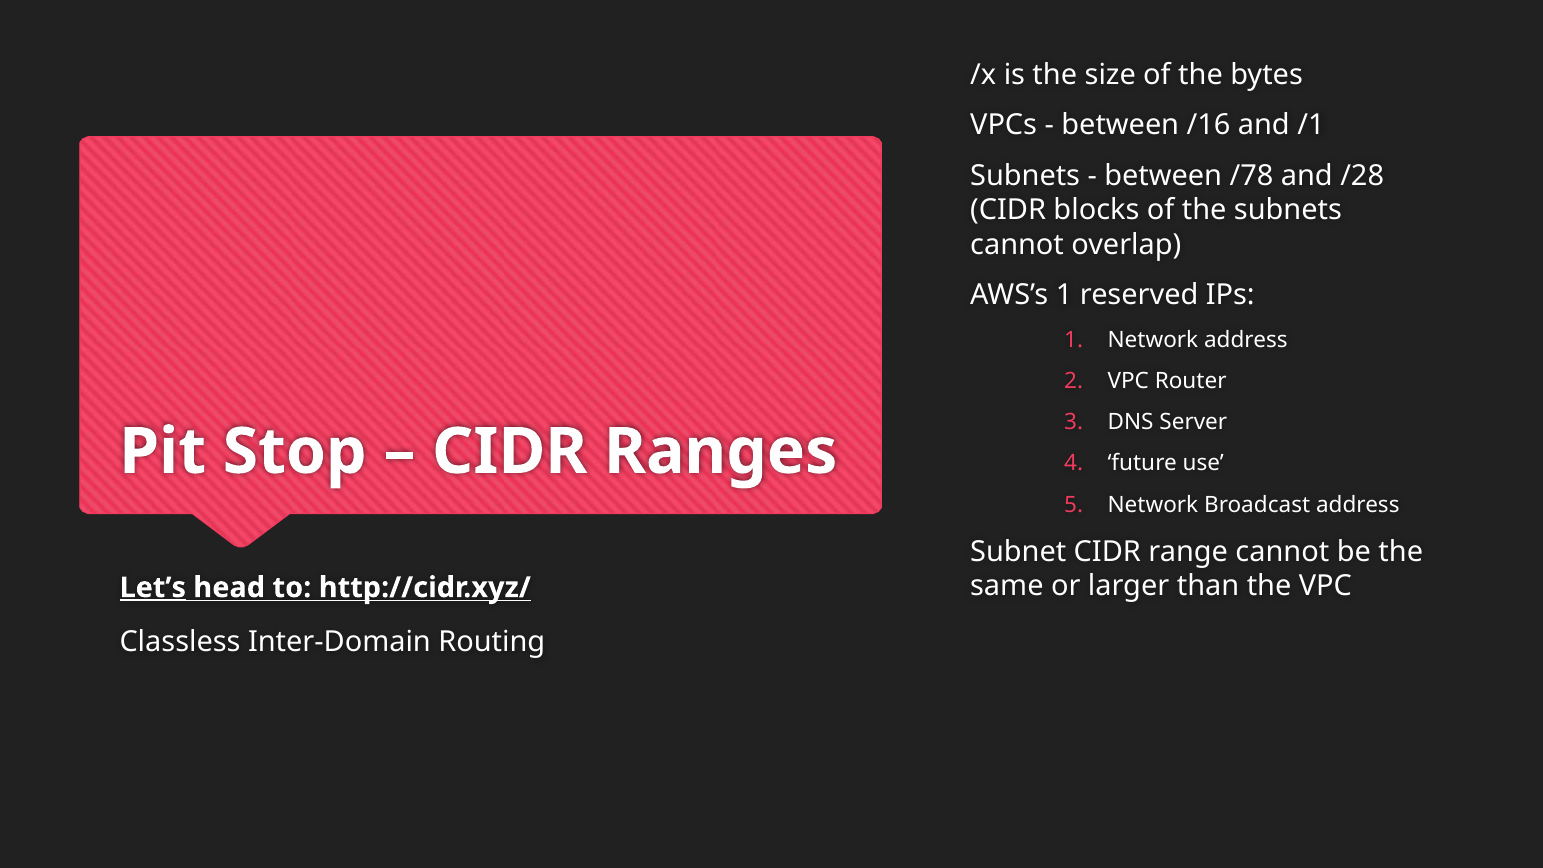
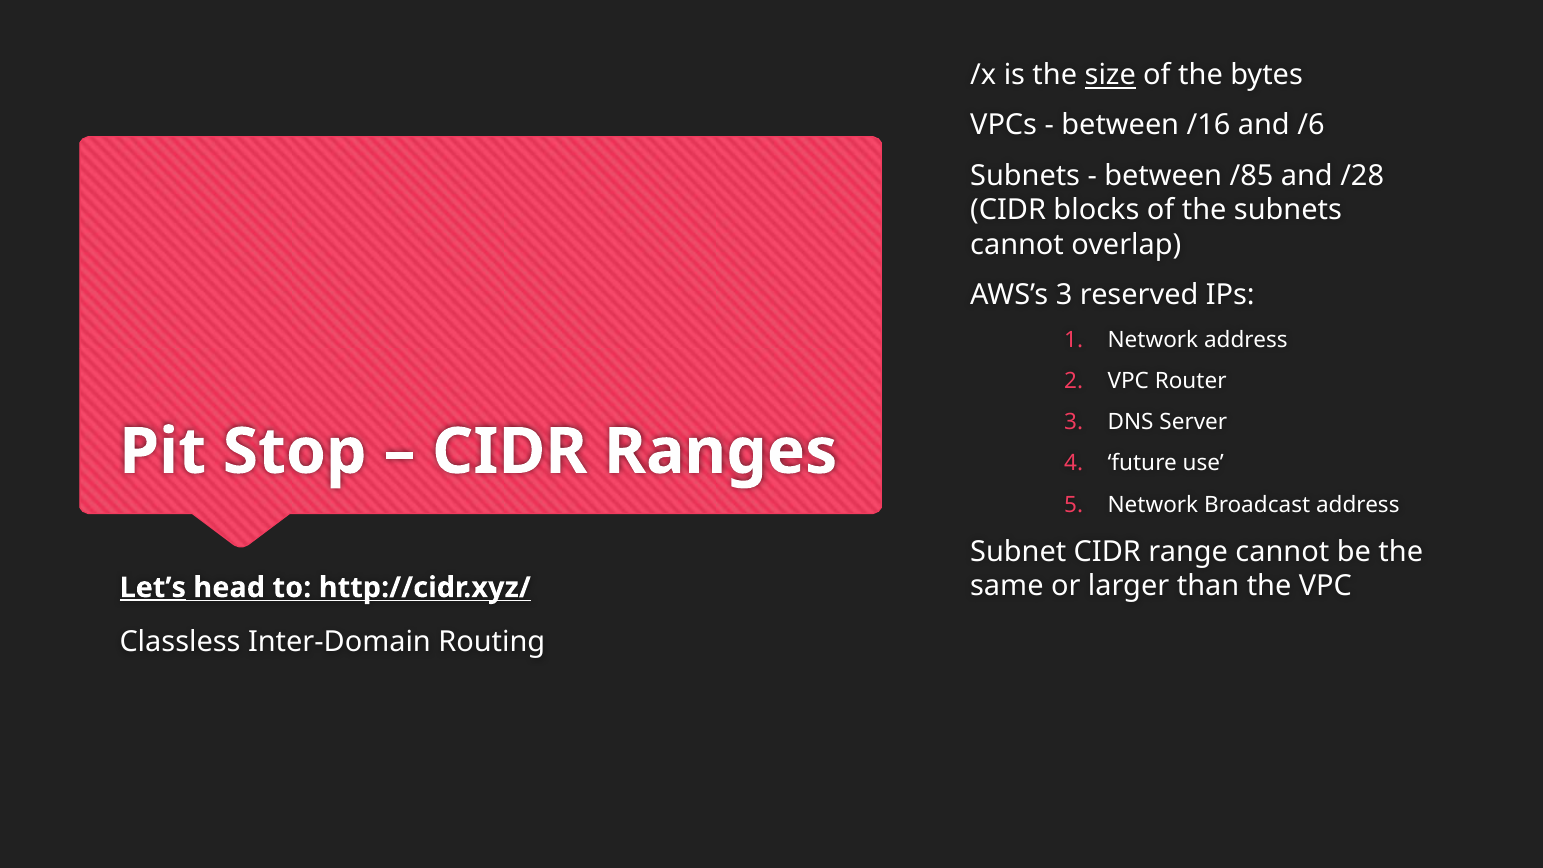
size underline: none -> present
/1: /1 -> /6
/78: /78 -> /85
AWS’s 1: 1 -> 3
